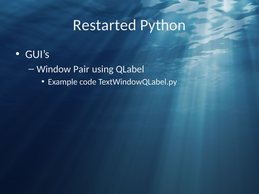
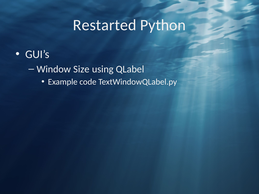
Pair: Pair -> Size
